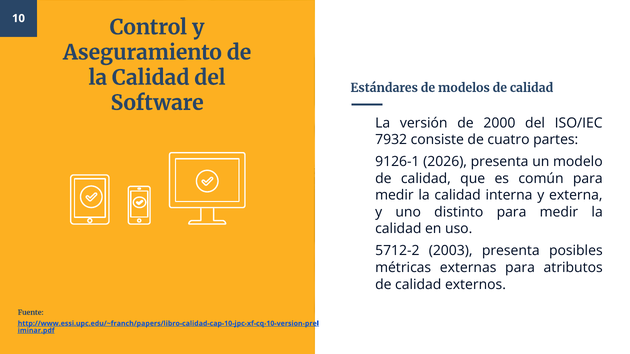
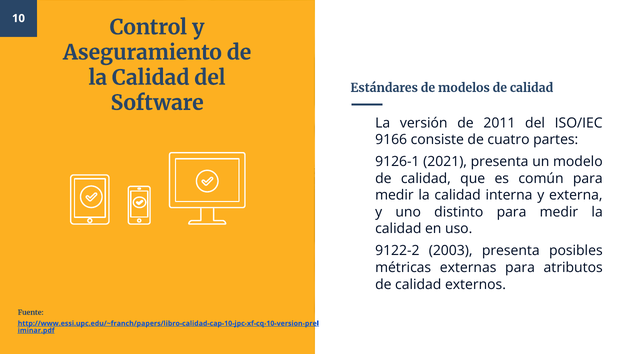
2000: 2000 -> 2011
7932: 7932 -> 9166
2026: 2026 -> 2021
5712-2: 5712-2 -> 9122-2
